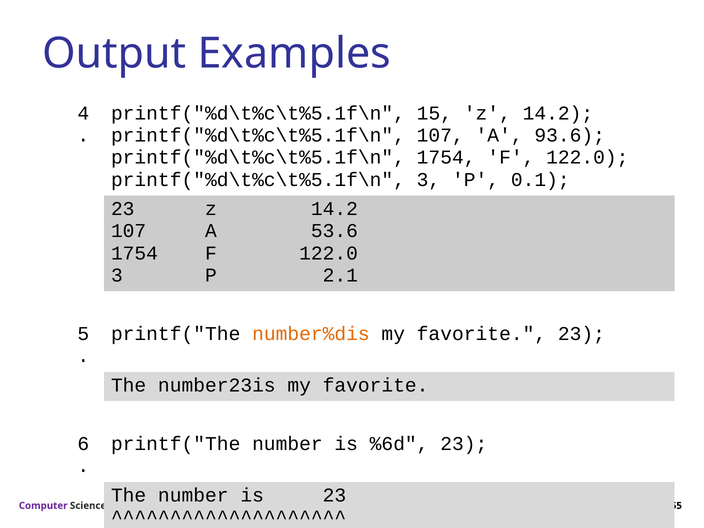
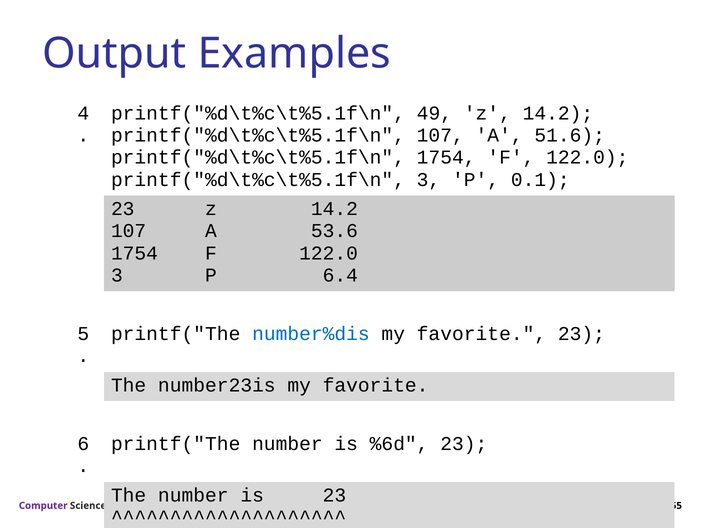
15: 15 -> 49
93.6: 93.6 -> 51.6
2.1: 2.1 -> 6.4
number%dis colour: orange -> blue
